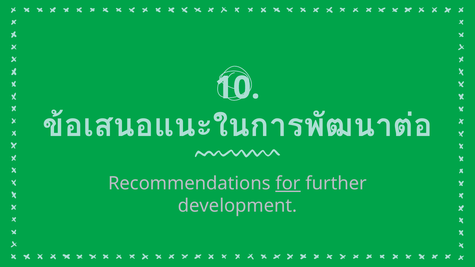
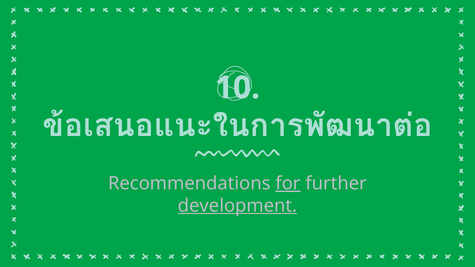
development underline: none -> present
